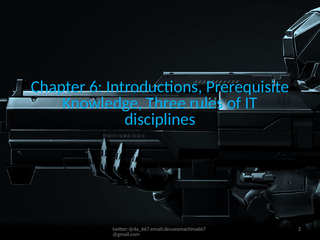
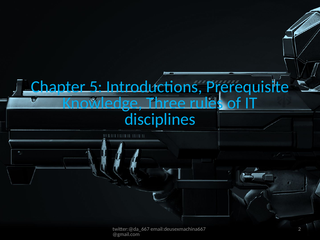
6: 6 -> 5
